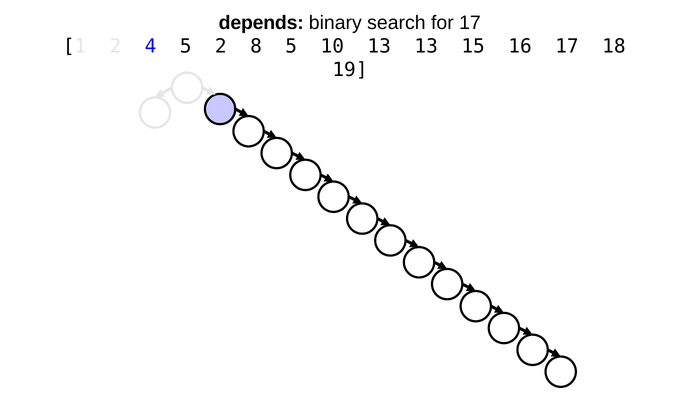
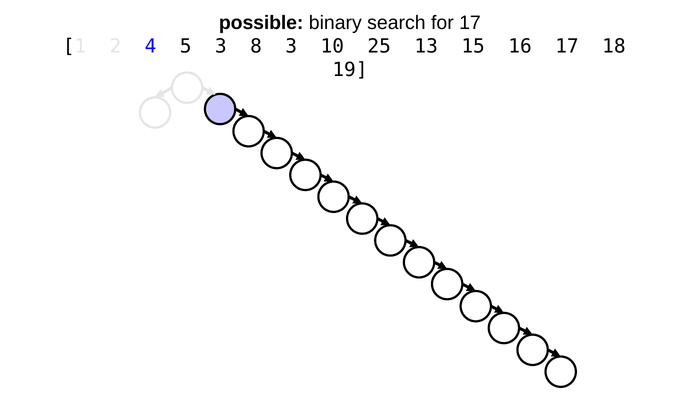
depends: depends -> possible
5 2: 2 -> 3
8 5: 5 -> 3
10 13: 13 -> 25
